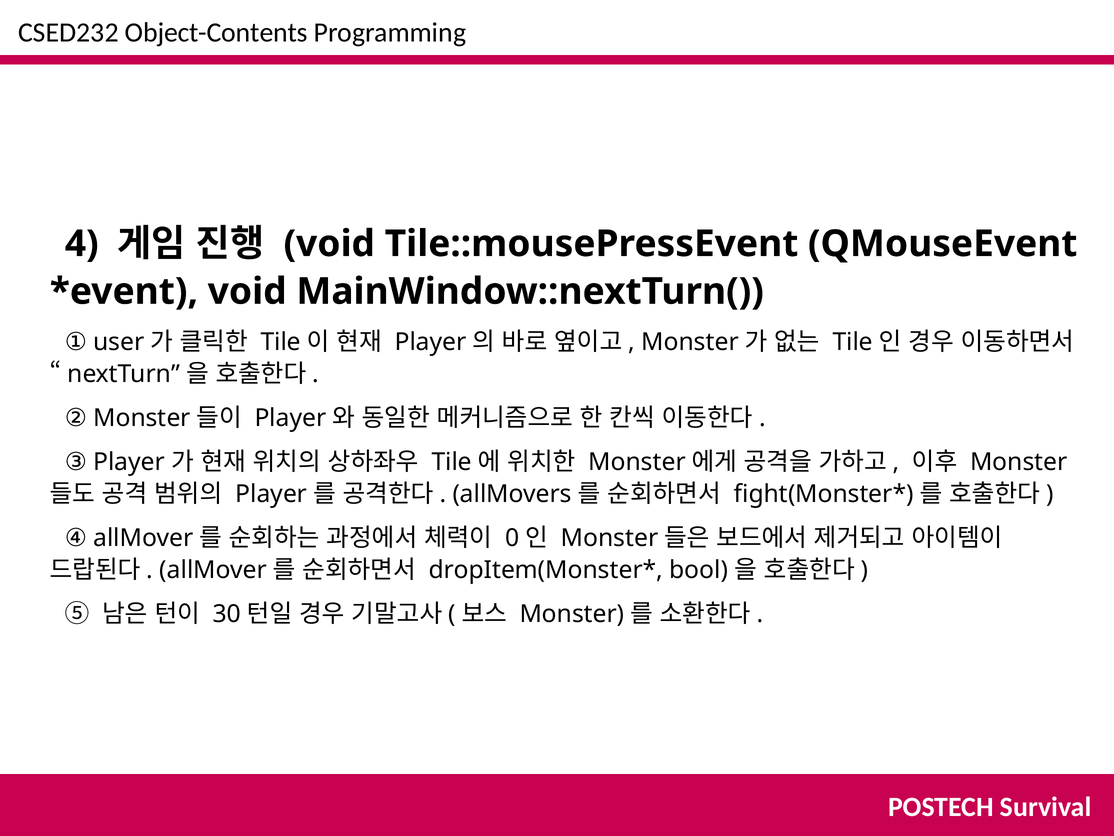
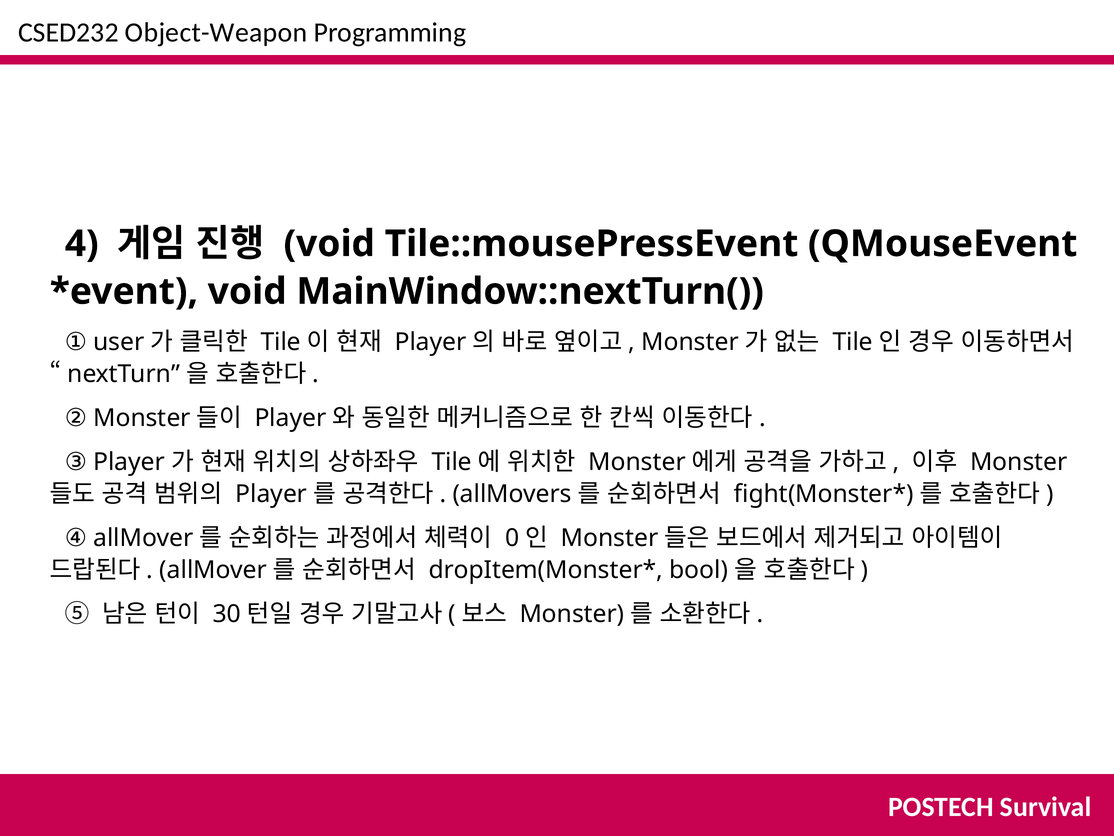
Object-Contents: Object-Contents -> Object-Weapon
